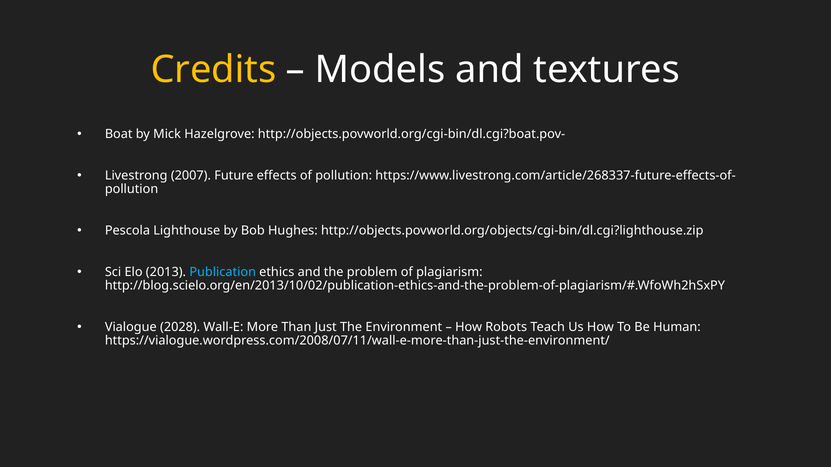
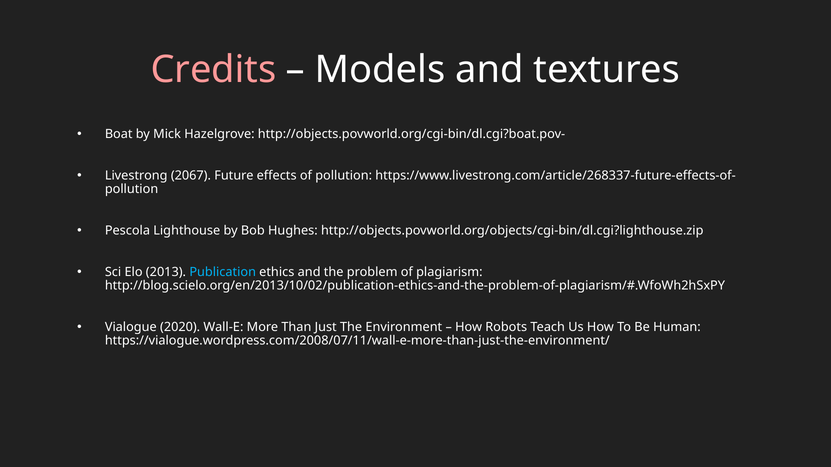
Credits colour: yellow -> pink
2007: 2007 -> 2067
2028: 2028 -> 2020
